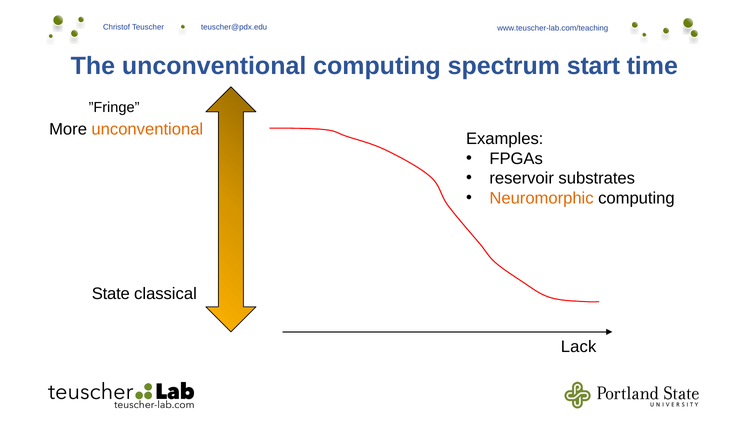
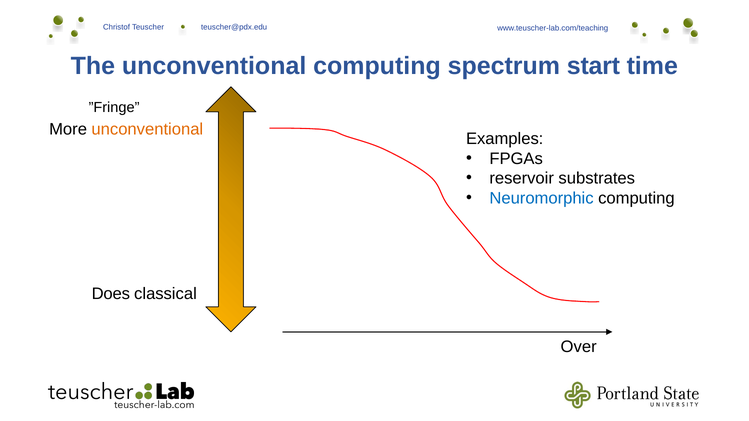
Neuromorphic colour: orange -> blue
State: State -> Does
Lack: Lack -> Over
